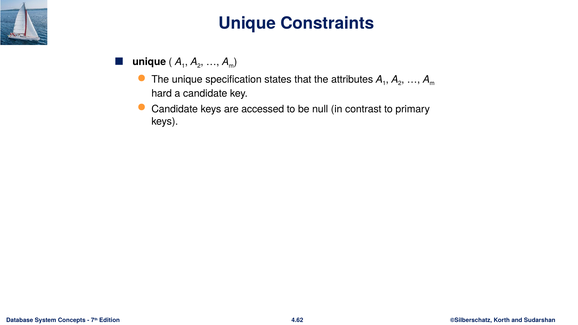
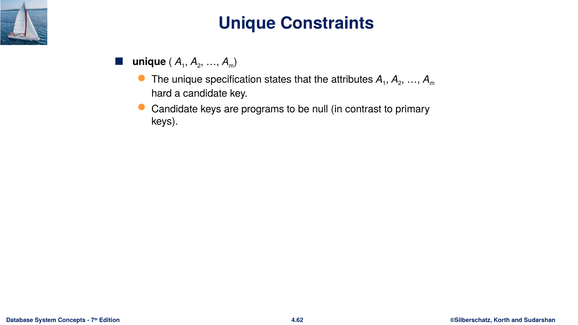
accessed: accessed -> programs
